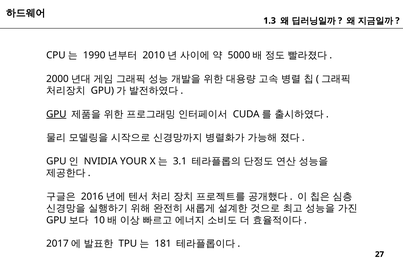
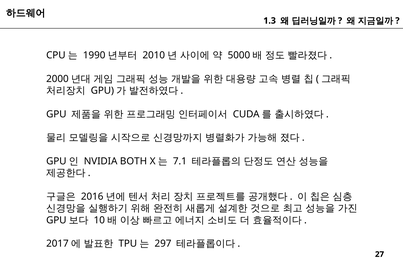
GPU underline: present -> none
YOUR: YOUR -> BOTH
3.1: 3.1 -> 7.1
181: 181 -> 297
